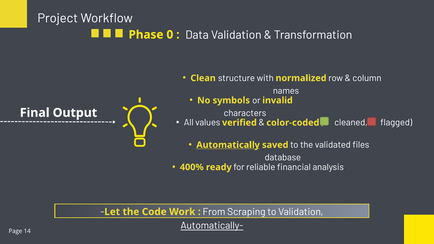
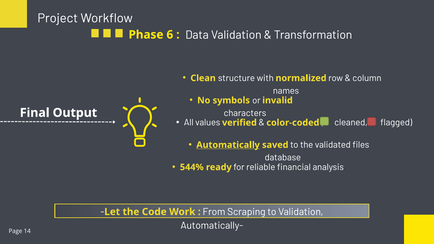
0: 0 -> 6
400%: 400% -> 544%
Automatically- underline: present -> none
